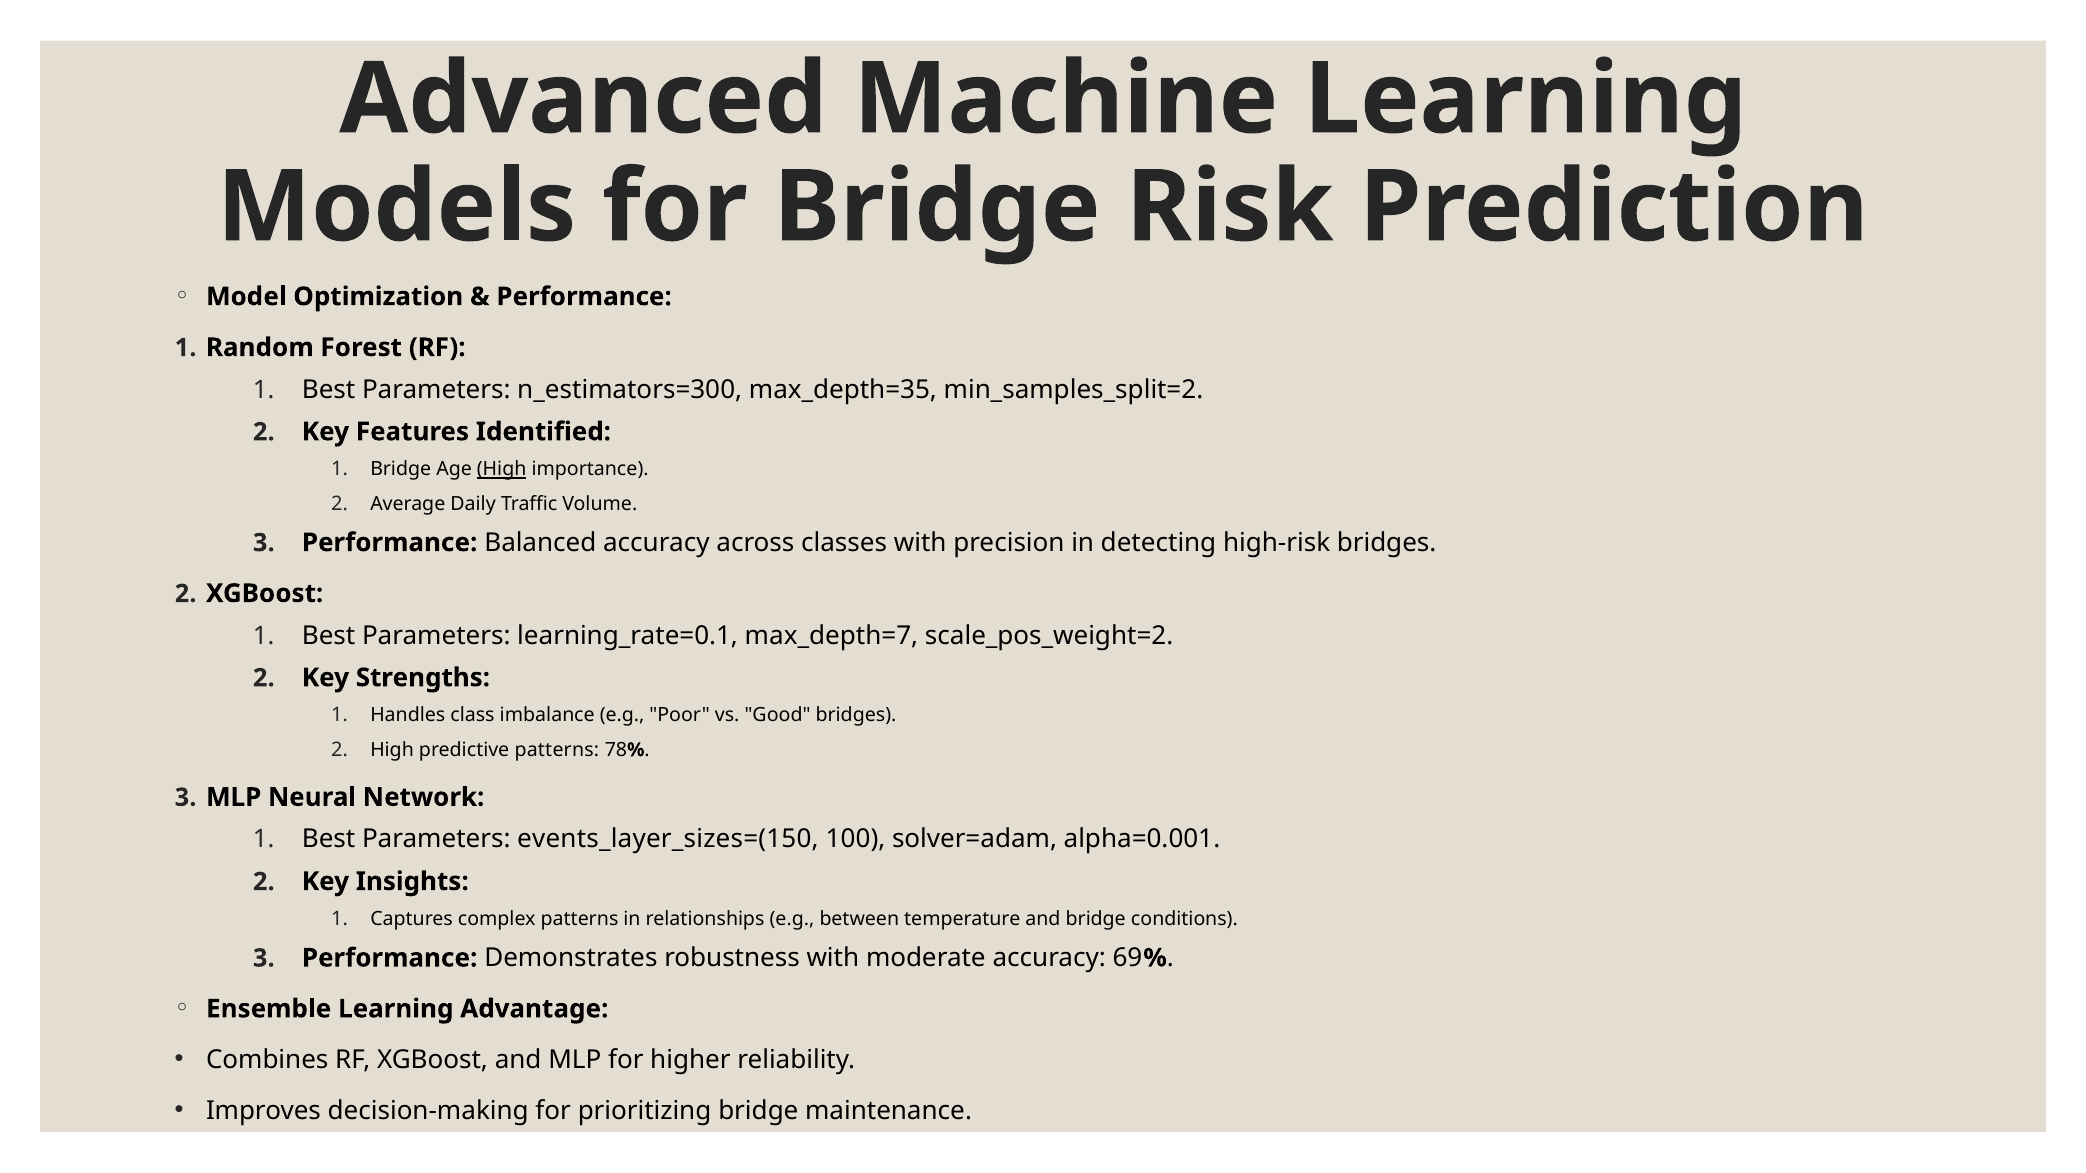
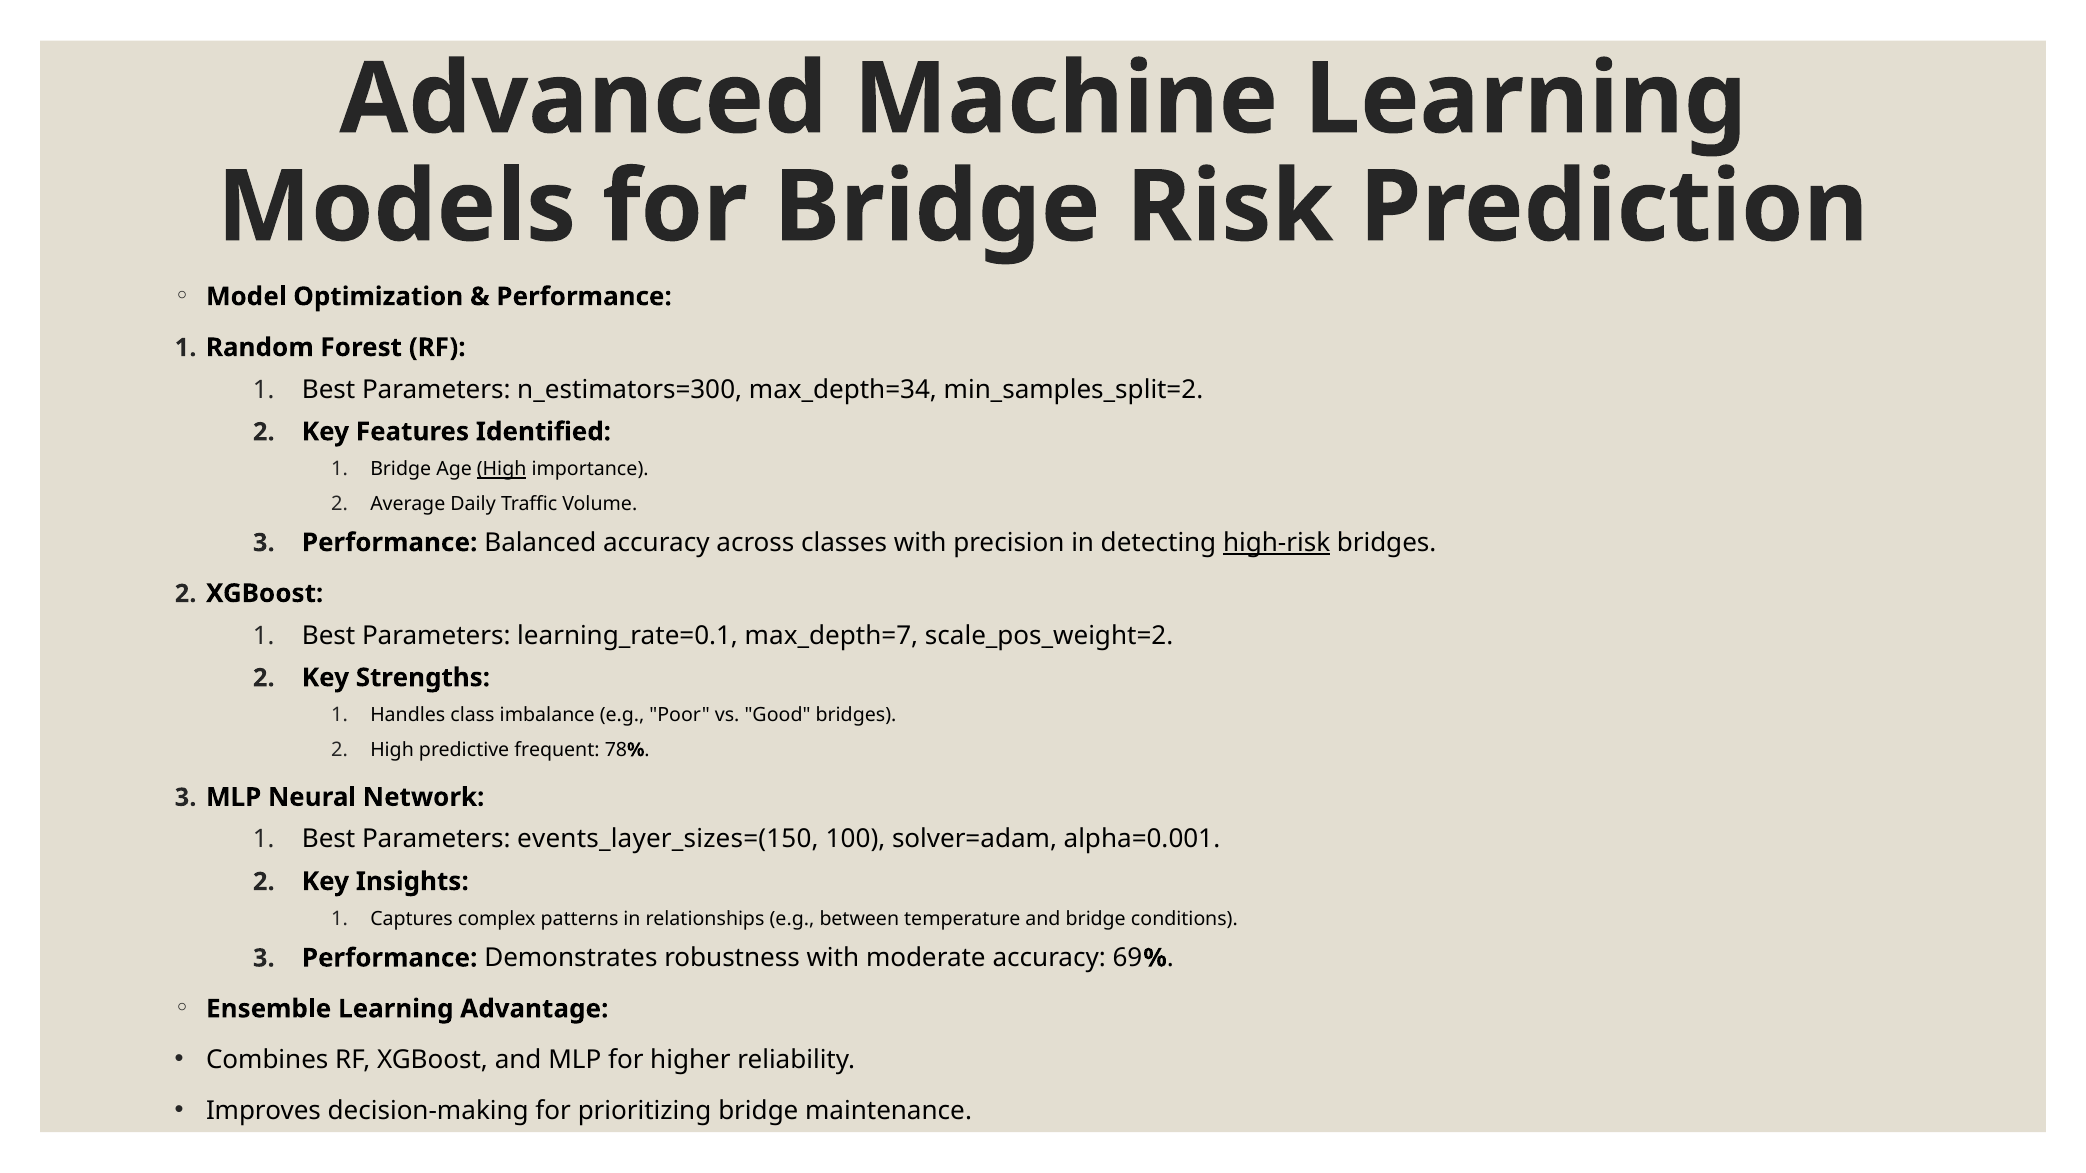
max_depth=35: max_depth=35 -> max_depth=34
high-risk underline: none -> present
predictive patterns: patterns -> frequent
